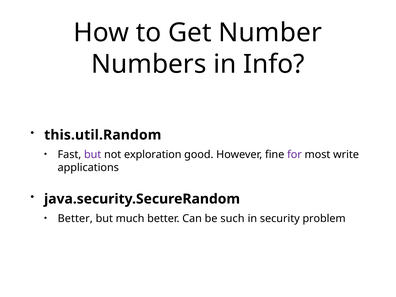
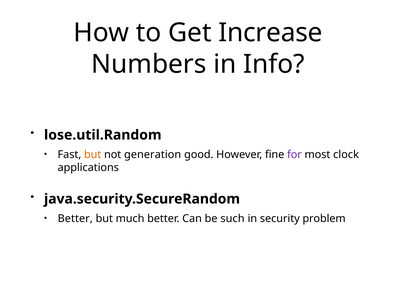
Number: Number -> Increase
this.util.Random: this.util.Random -> lose.util.Random
but at (93, 155) colour: purple -> orange
exploration: exploration -> generation
write: write -> clock
